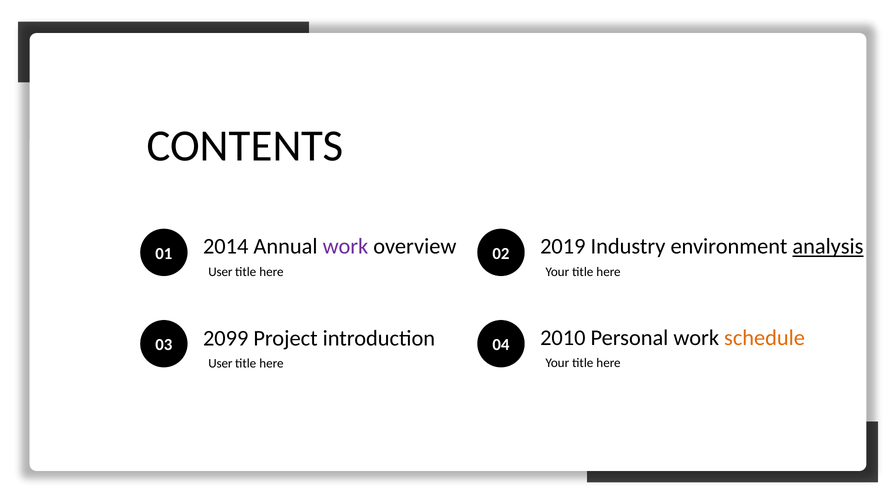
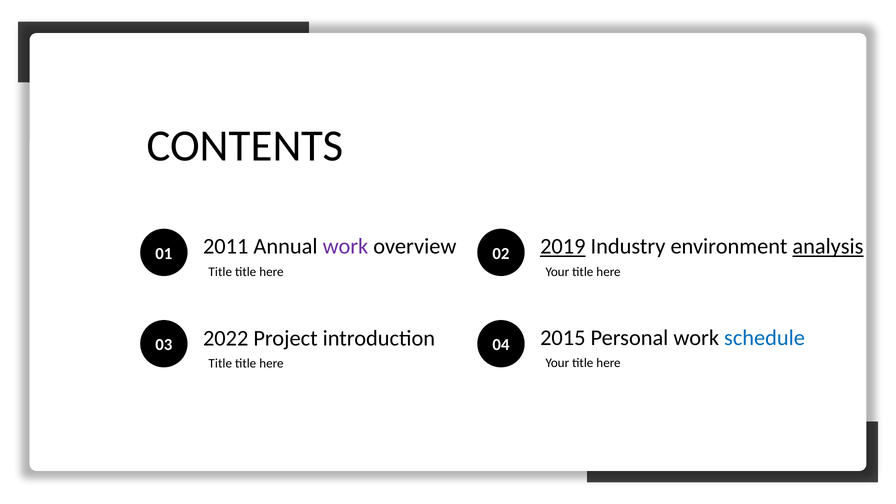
2014: 2014 -> 2011
2019 underline: none -> present
User at (220, 272): User -> Title
2010: 2010 -> 2015
schedule colour: orange -> blue
2099: 2099 -> 2022
User at (220, 363): User -> Title
